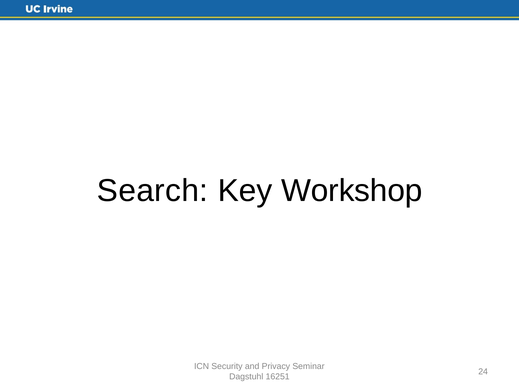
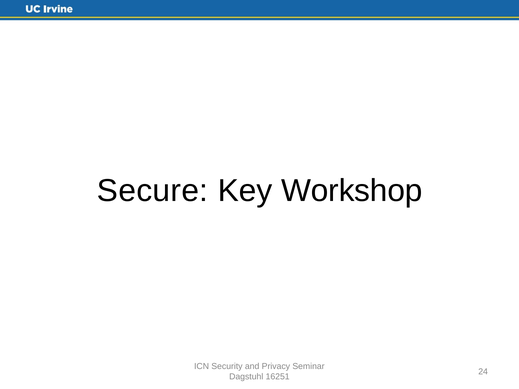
Search: Search -> Secure
